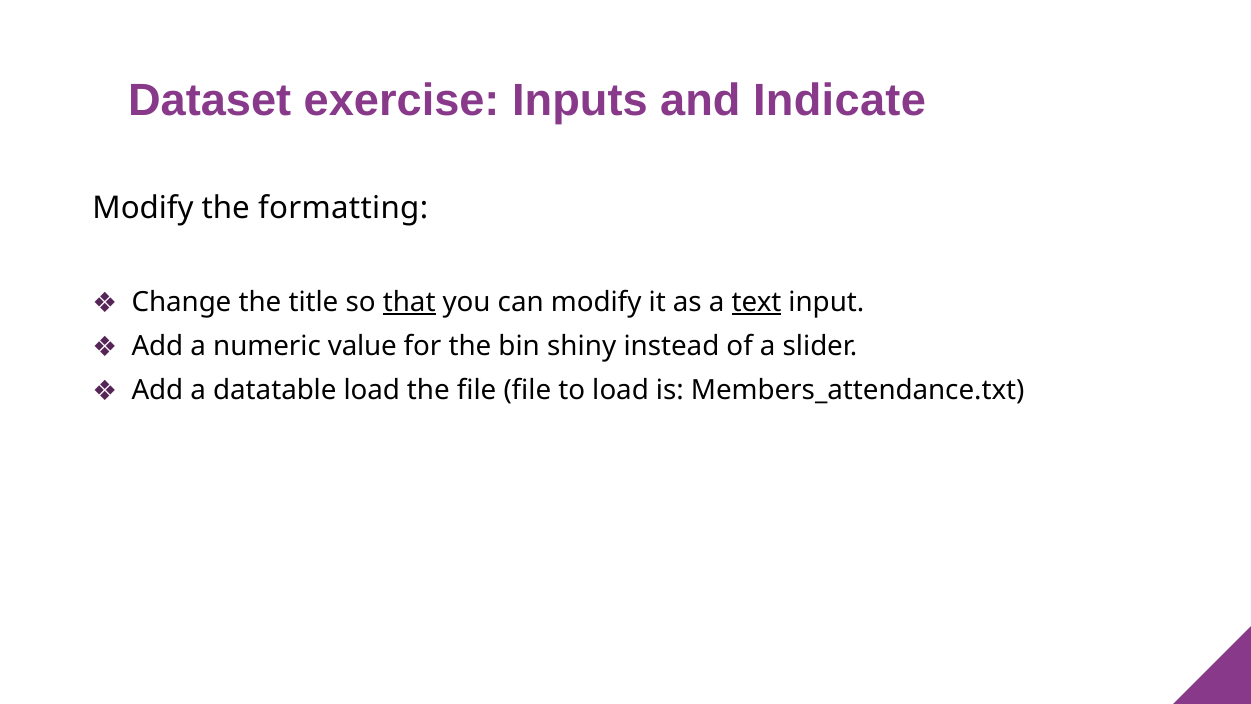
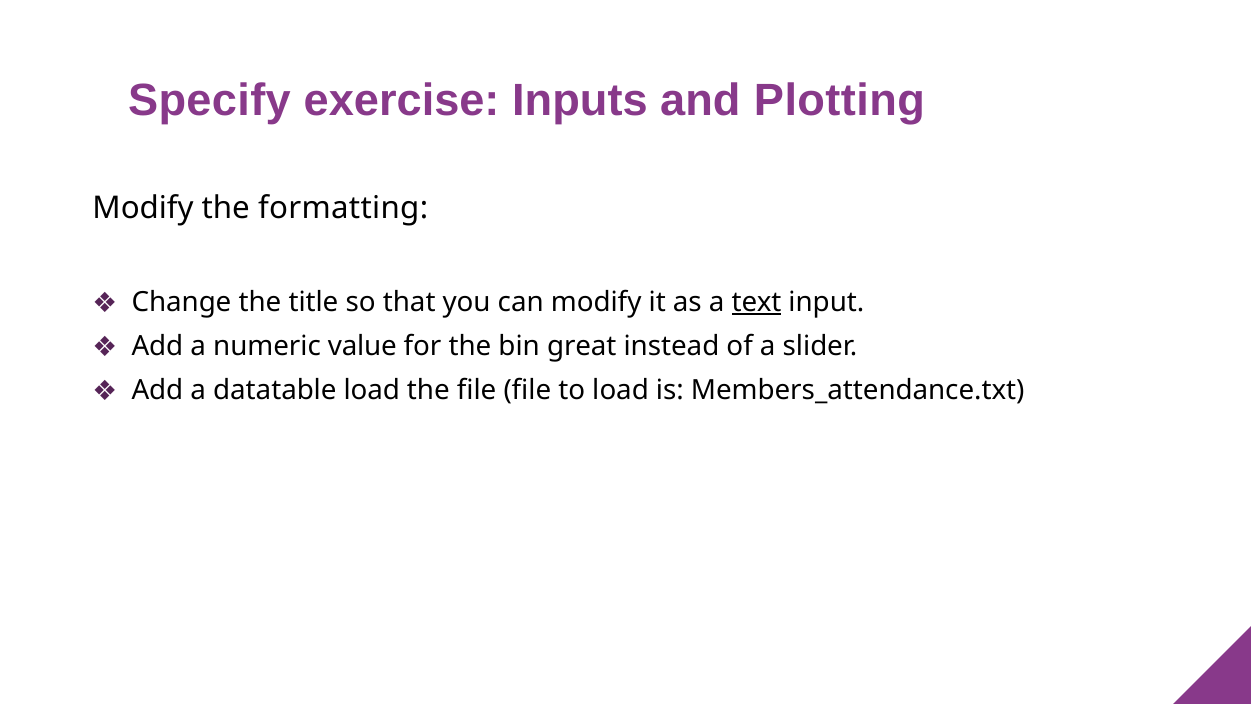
Dataset: Dataset -> Specify
Indicate: Indicate -> Plotting
that underline: present -> none
shiny: shiny -> great
